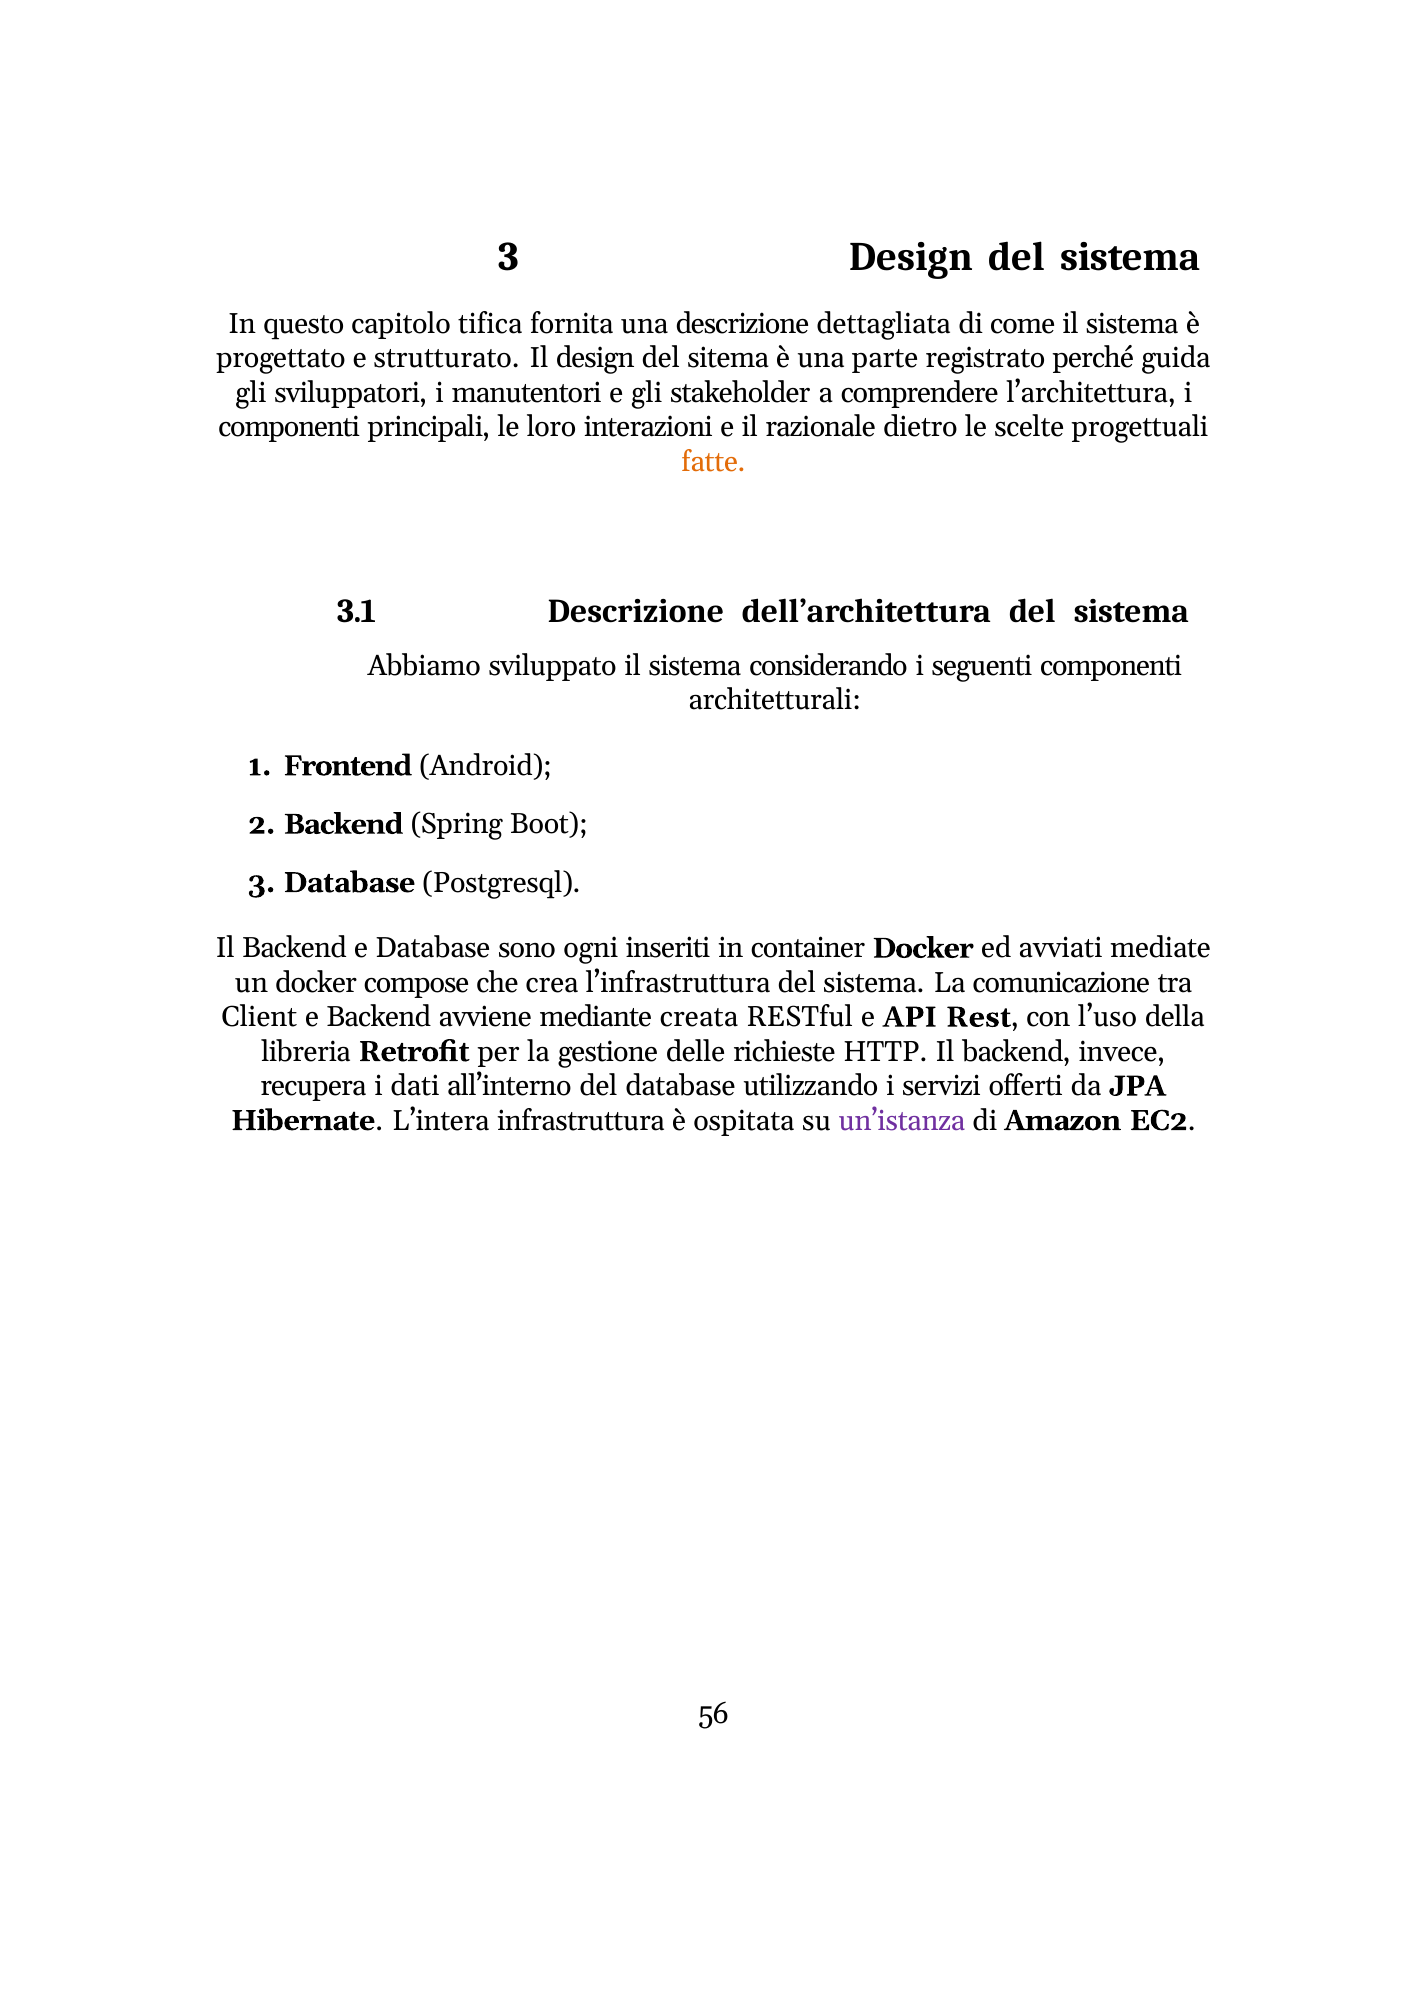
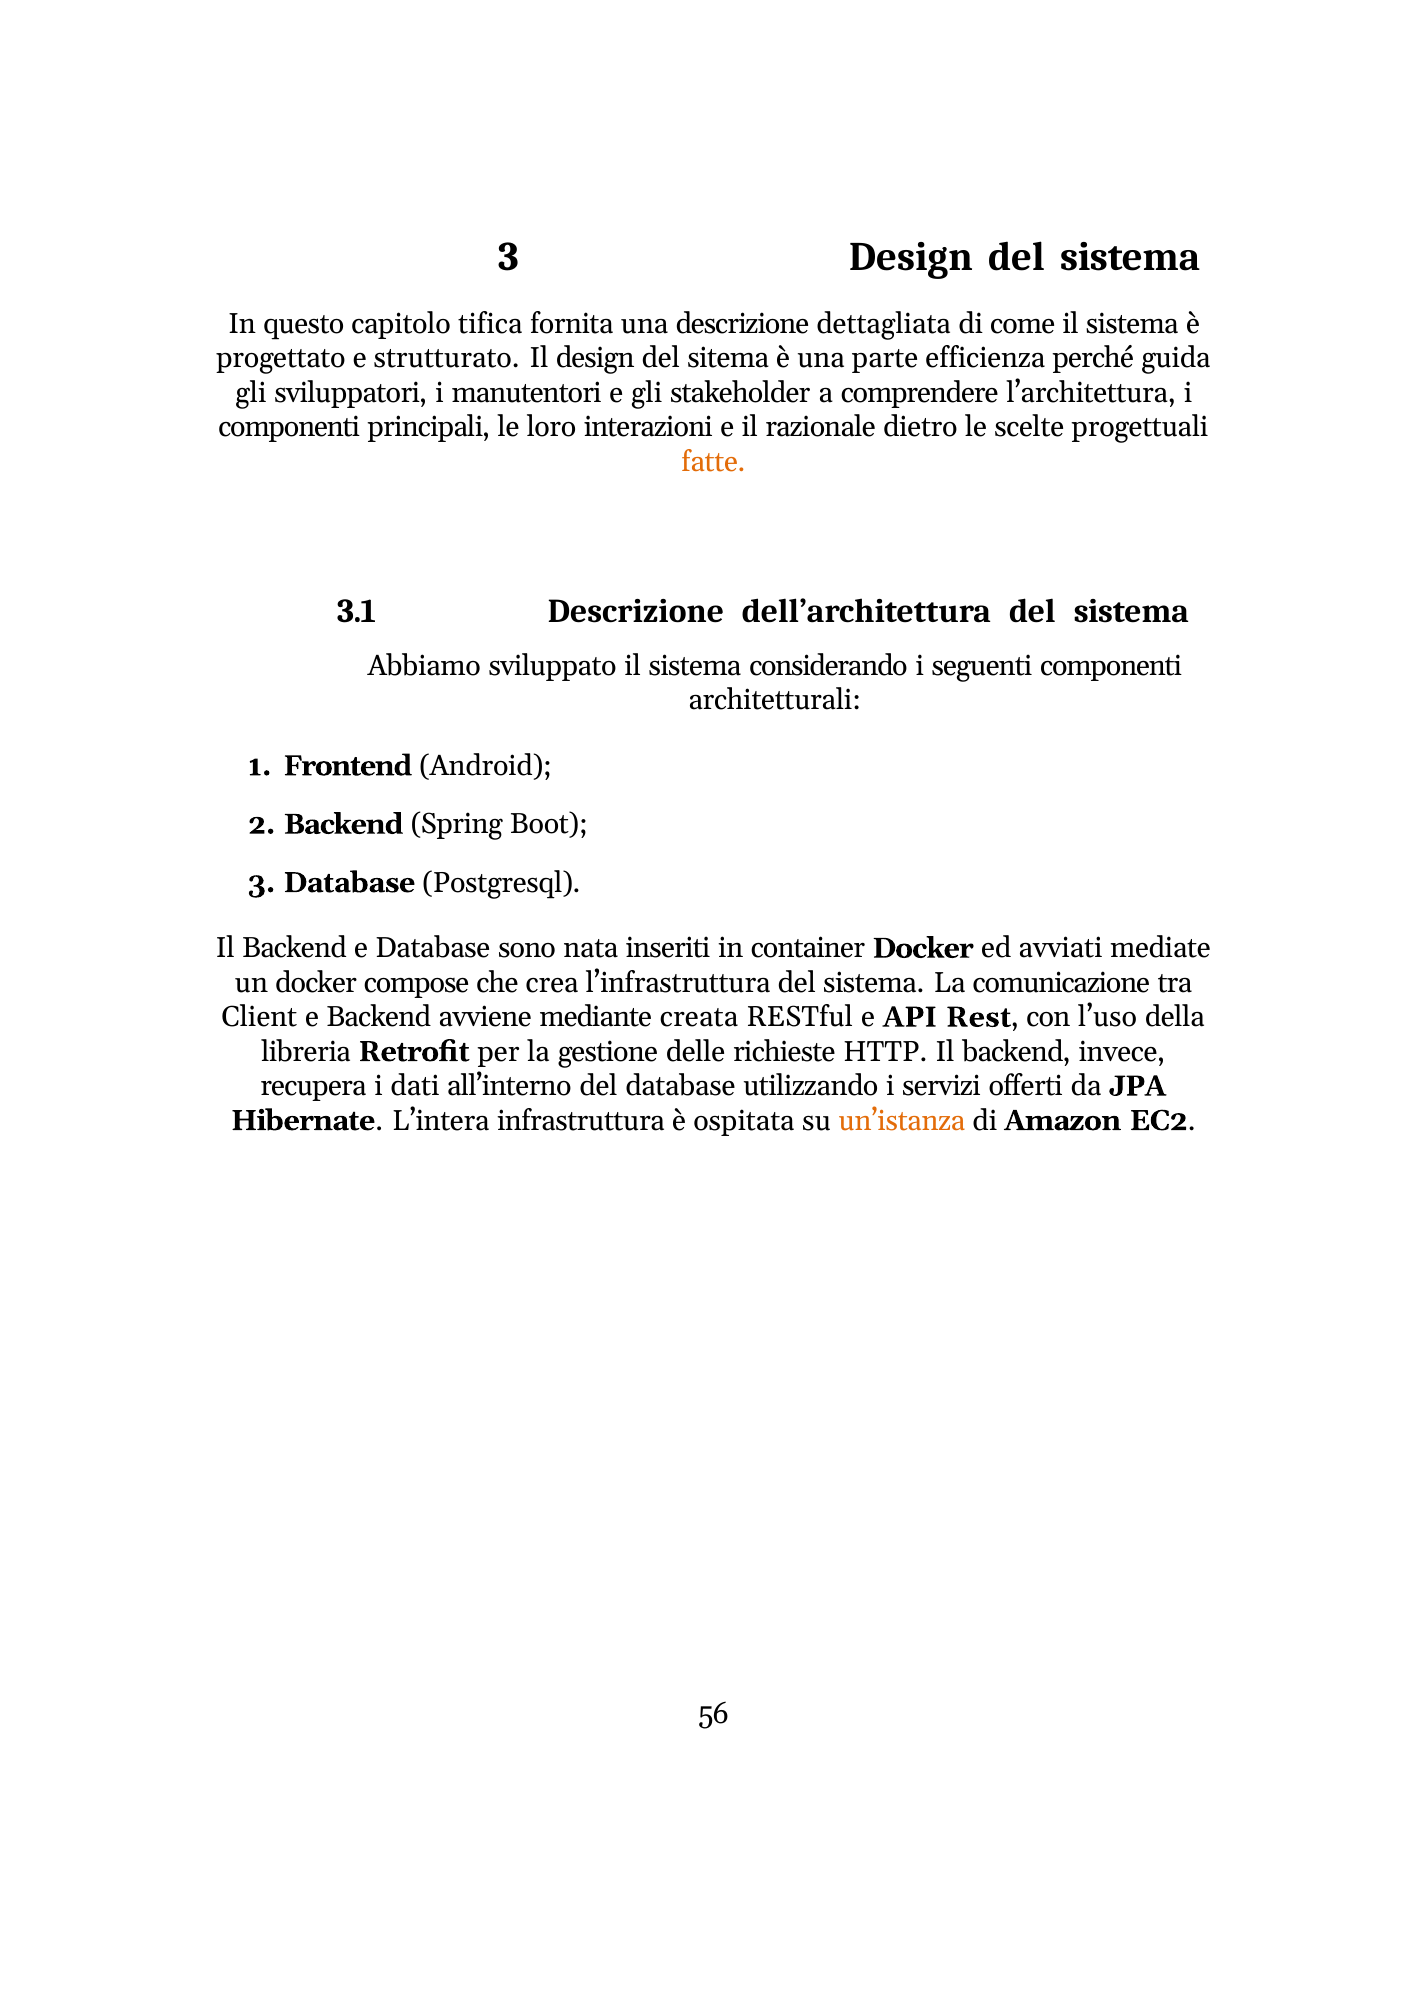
registrato: registrato -> efficienza
ogni: ogni -> nata
un’istanza colour: purple -> orange
